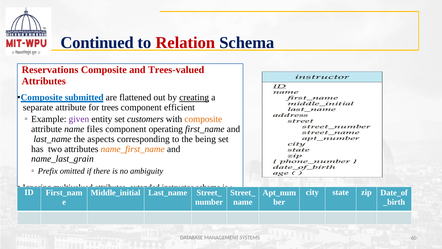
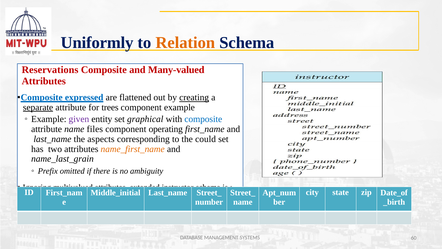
Continued: Continued -> Uniformly
Relation colour: red -> orange
Trees-valued: Trees-valued -> Many-valued
submitted: submitted -> expressed
separate underline: none -> present
component efficient: efficient -> example
customers: customers -> graphical
composite at (203, 119) colour: orange -> blue
being: being -> could
